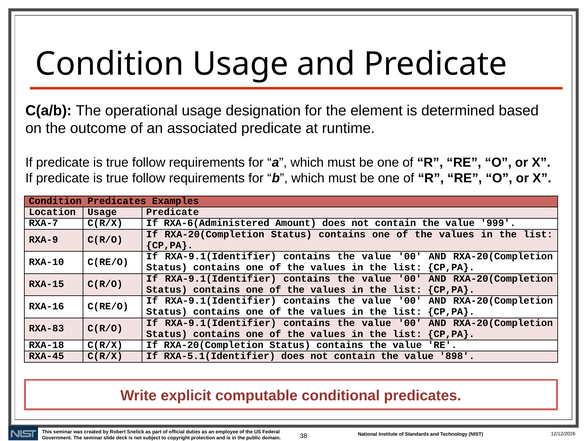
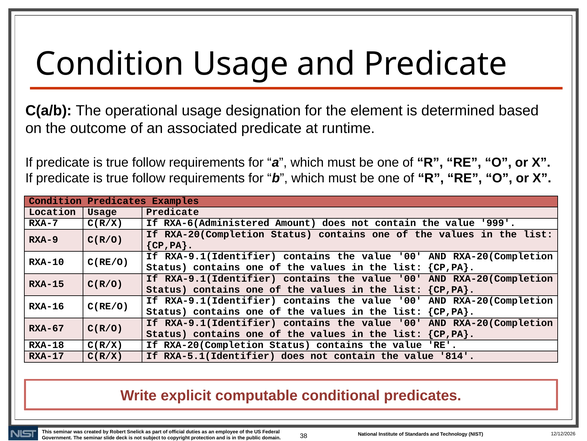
RXA-83: RXA-83 -> RXA-67
RXA-45: RXA-45 -> RXA-17
898: 898 -> 814
